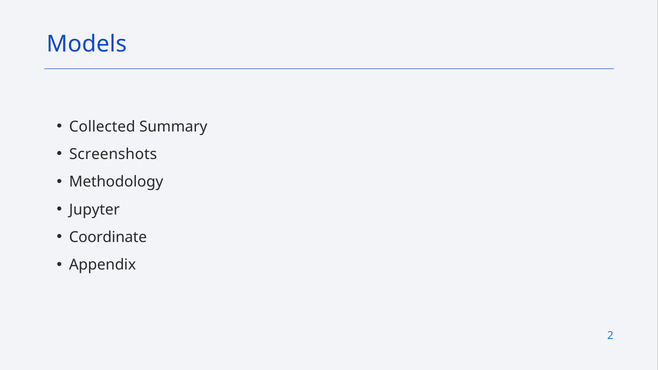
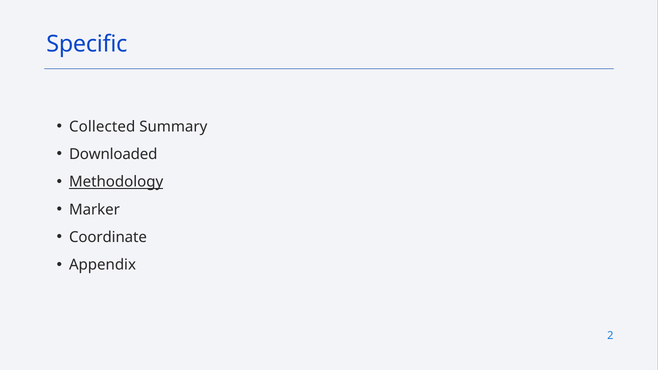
Models: Models -> Specific
Screenshots: Screenshots -> Downloaded
Methodology underline: none -> present
Jupyter: Jupyter -> Marker
